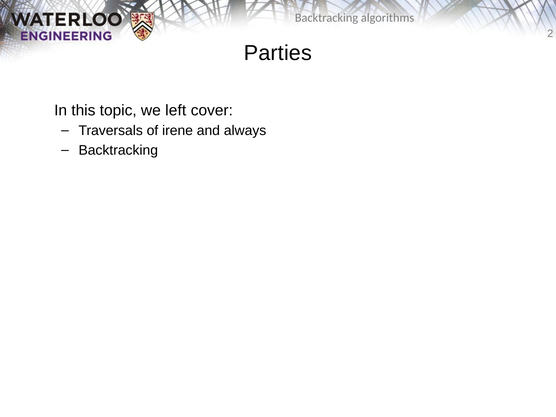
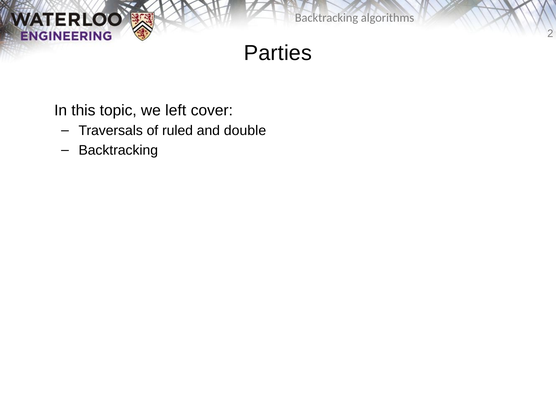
irene: irene -> ruled
always: always -> double
